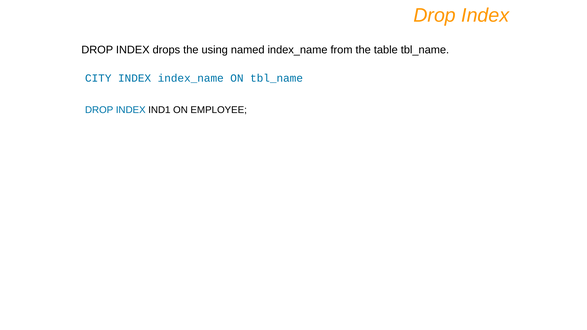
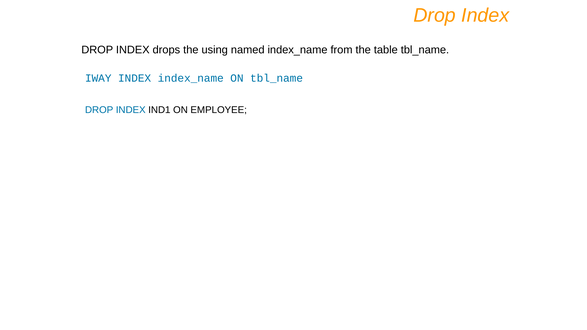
CITY: CITY -> IWAY
